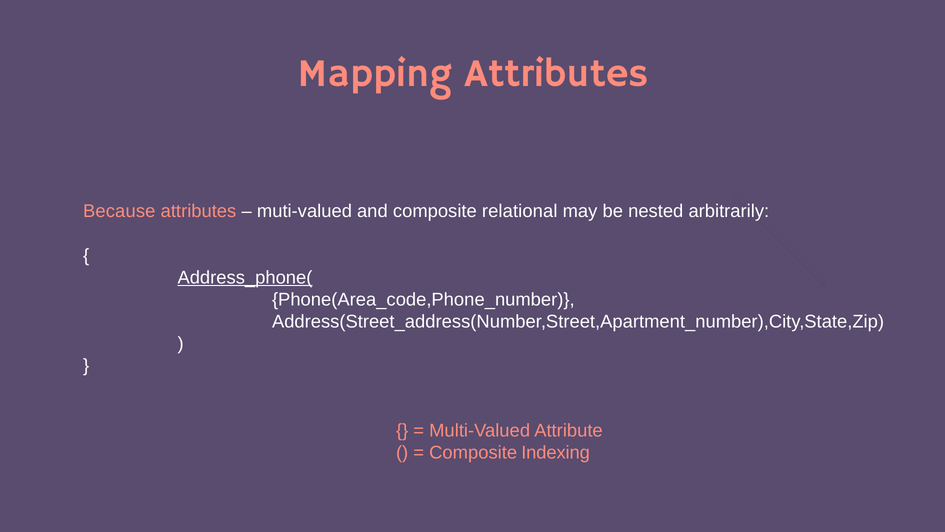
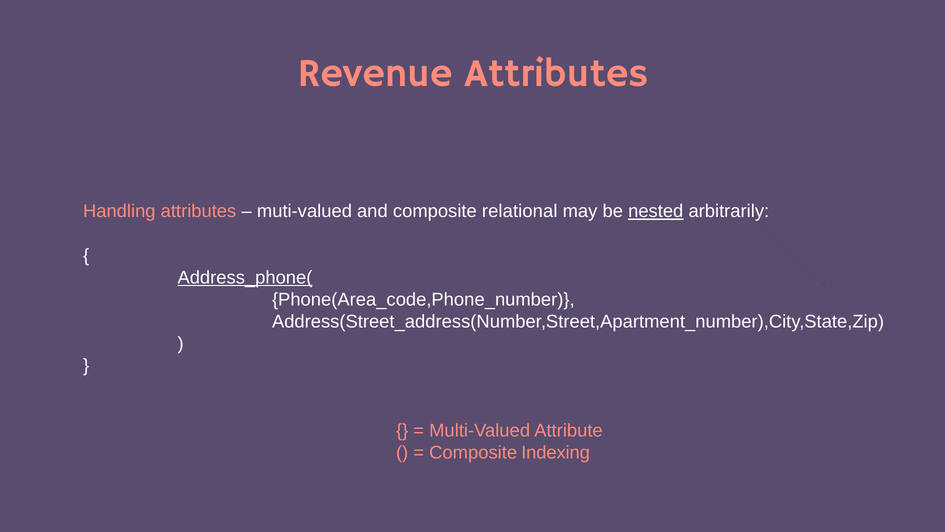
Mapping: Mapping -> Revenue
Because: Because -> Handling
nested underline: none -> present
